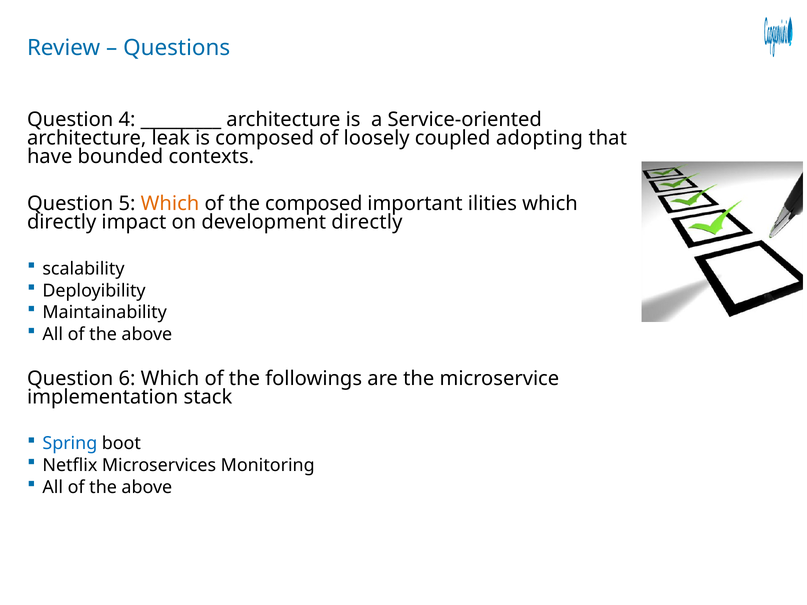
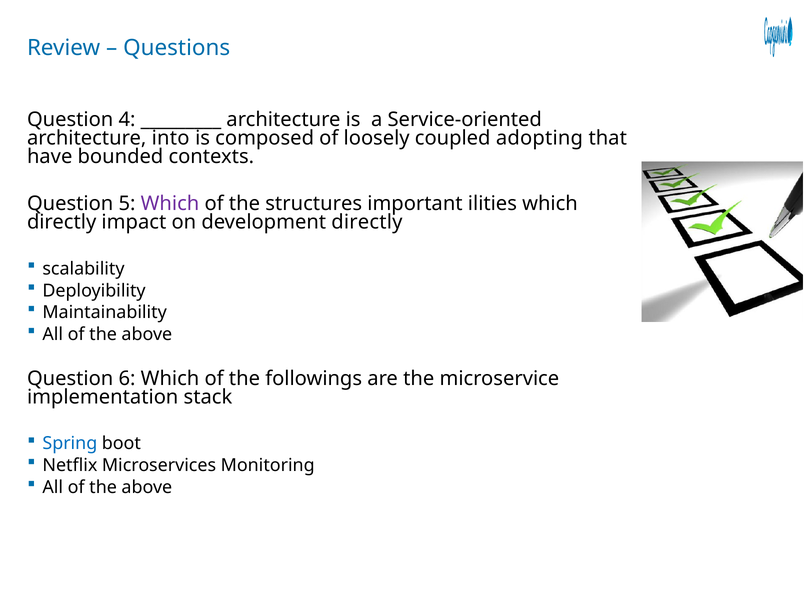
leak: leak -> into
Which at (170, 204) colour: orange -> purple
the composed: composed -> structures
